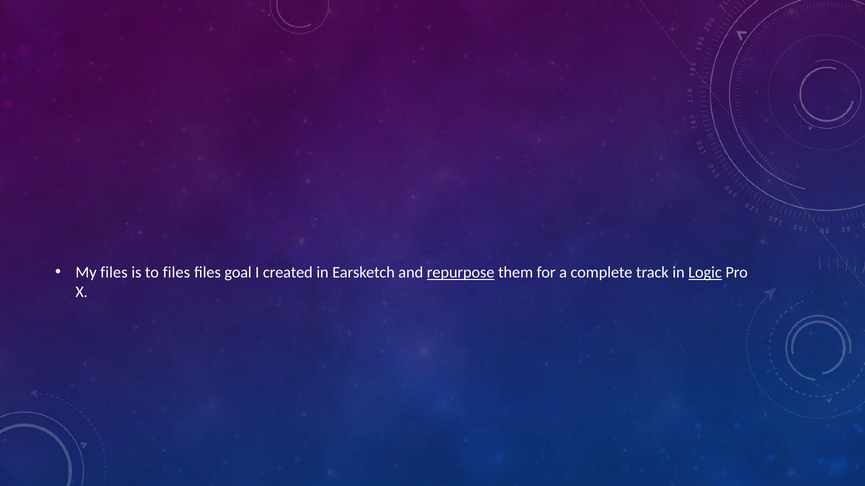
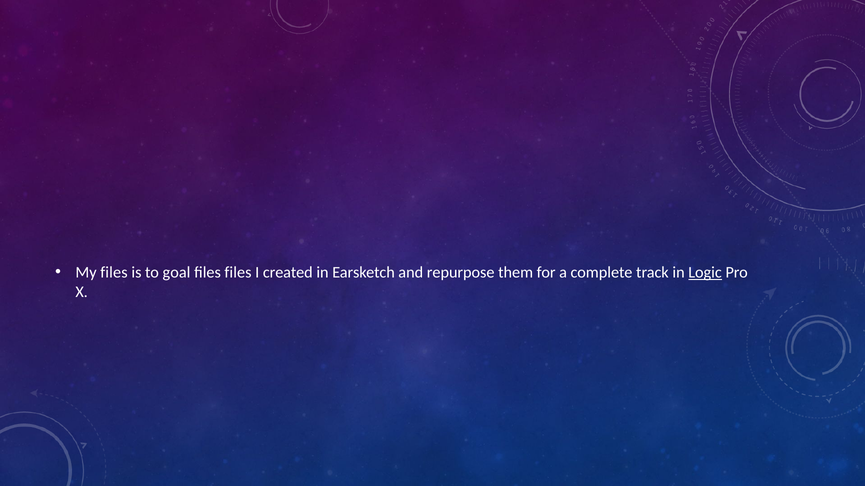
to files: files -> goal
files goal: goal -> files
repurpose underline: present -> none
